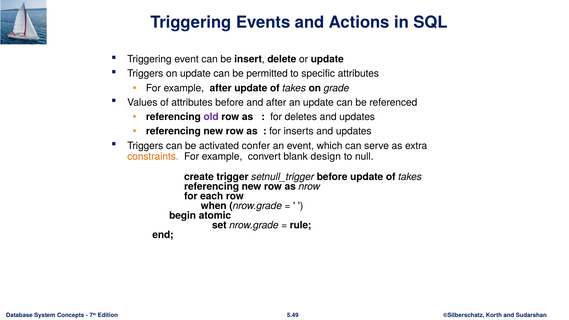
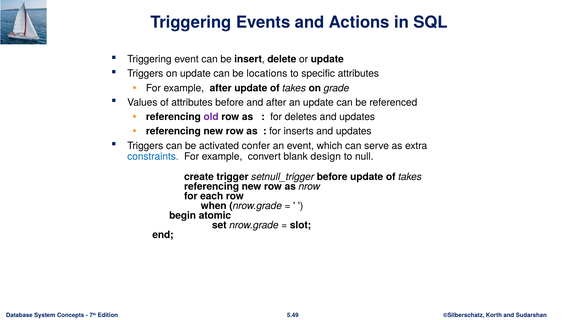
permitted: permitted -> locations
constraints colour: orange -> blue
rule: rule -> slot
